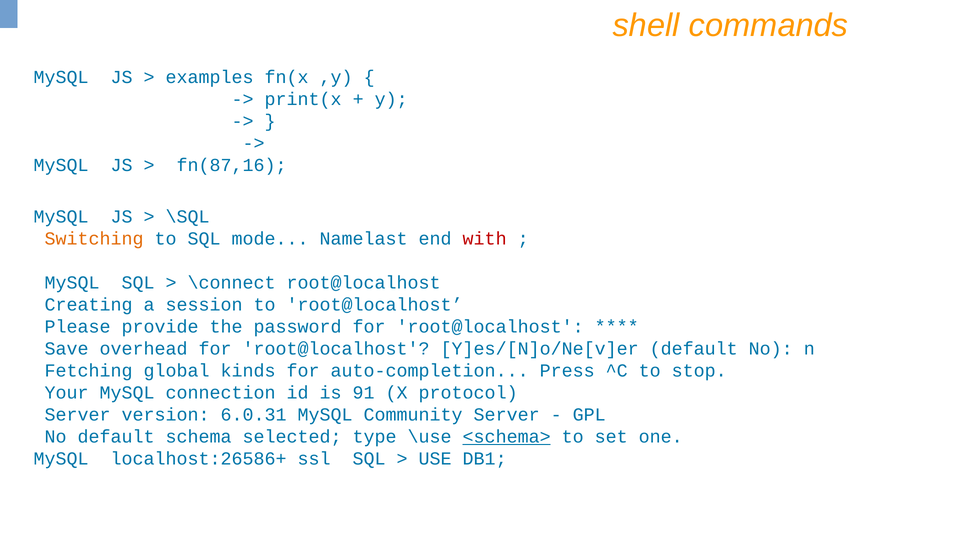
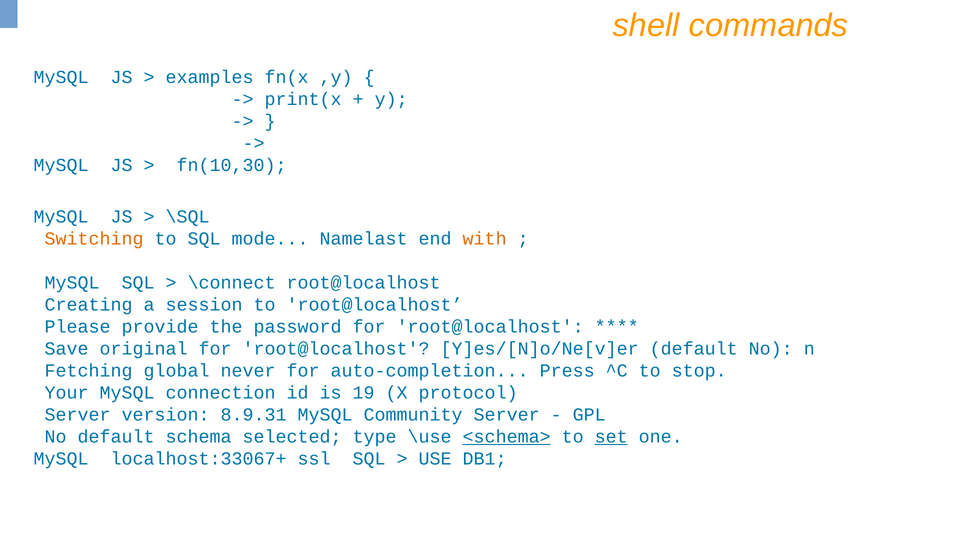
fn(87,16: fn(87,16 -> fn(10,30
with colour: red -> orange
overhead: overhead -> original
kinds: kinds -> never
91: 91 -> 19
6.0.31: 6.0.31 -> 8.9.31
set underline: none -> present
localhost:26586+: localhost:26586+ -> localhost:33067+
